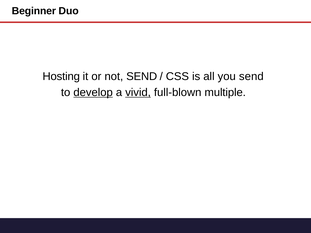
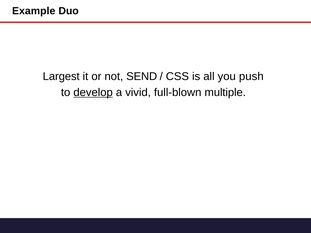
Beginner: Beginner -> Example
Hosting: Hosting -> Largest
you send: send -> push
vivid underline: present -> none
